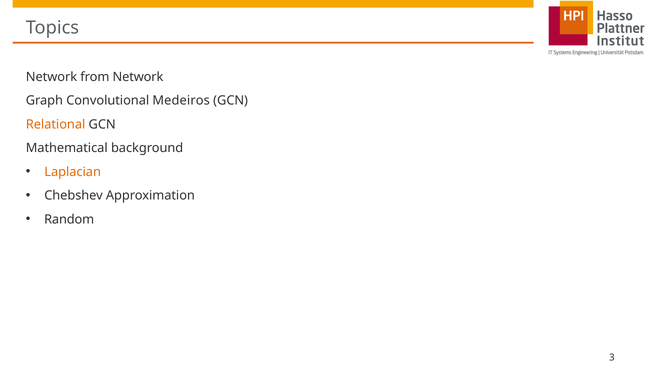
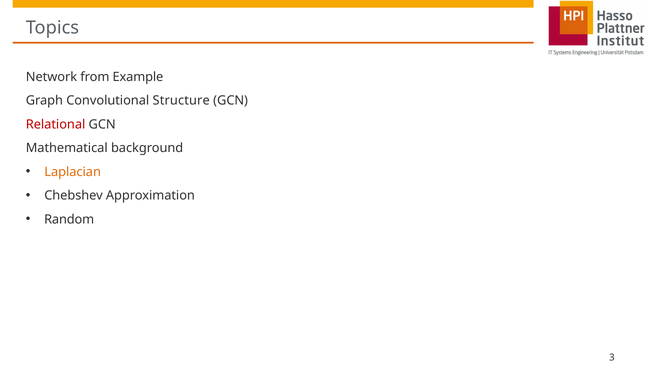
from Network: Network -> Example
Medeiros: Medeiros -> Structure
Relational colour: orange -> red
